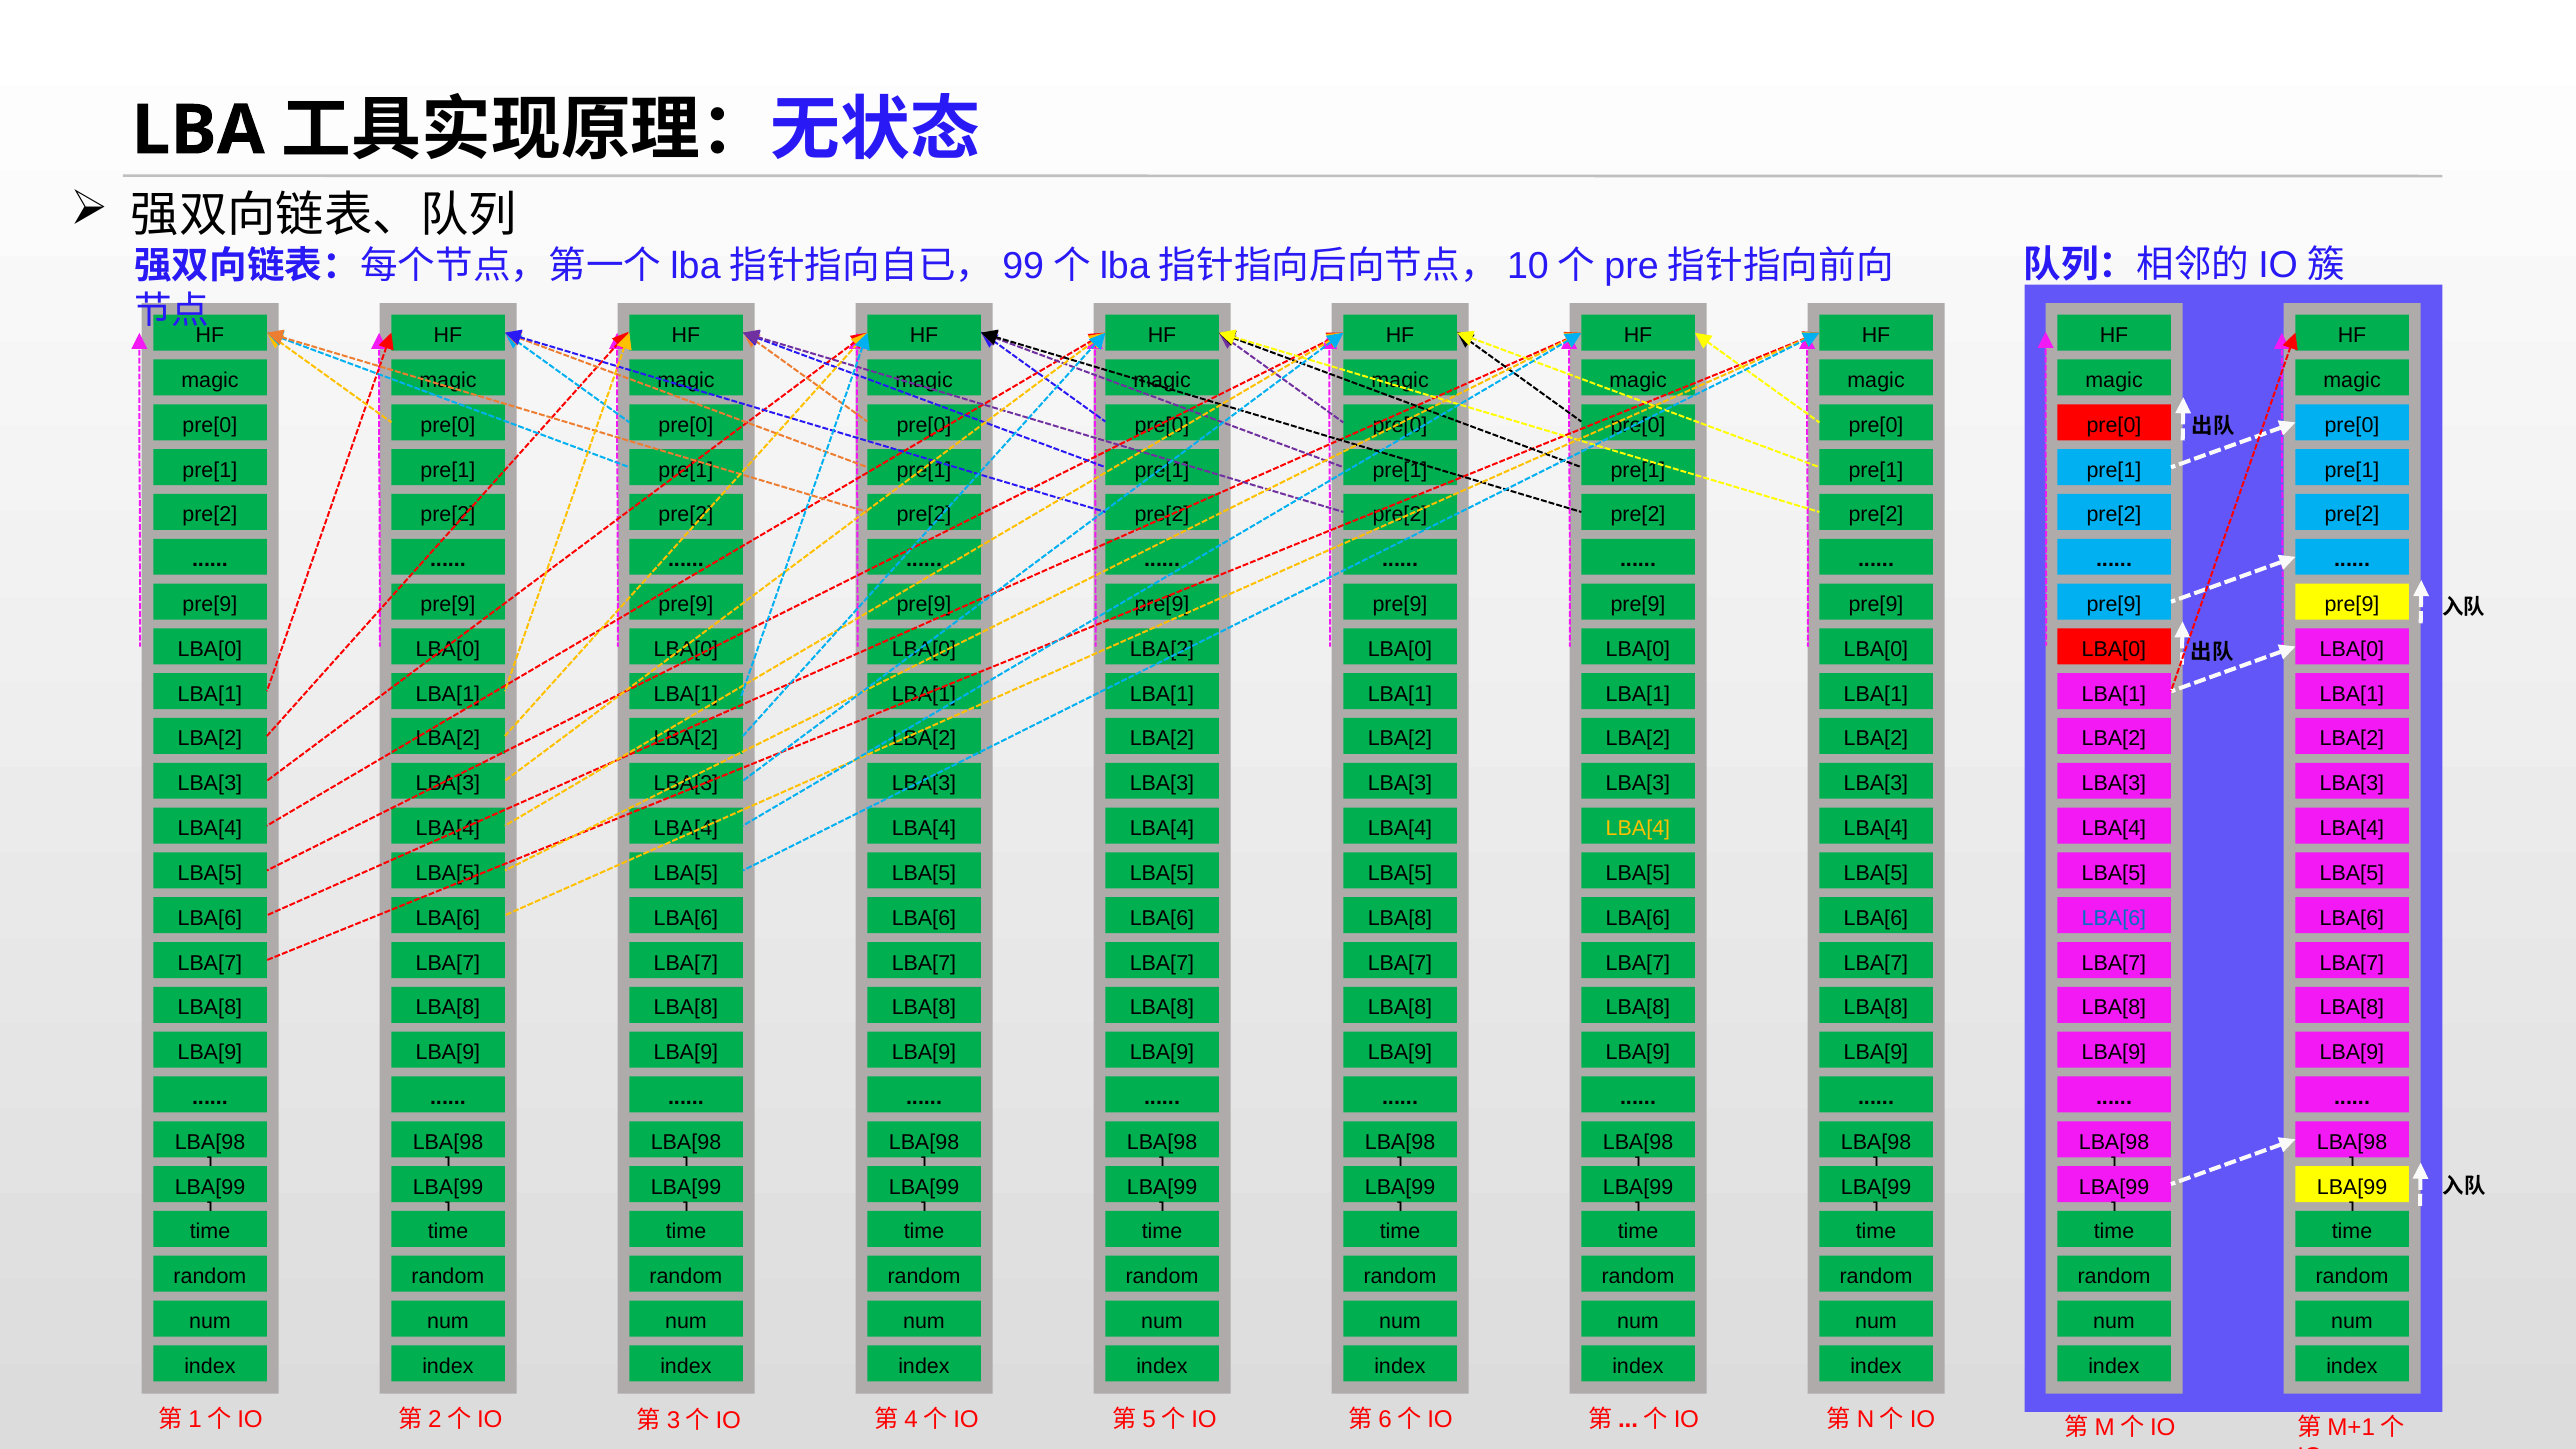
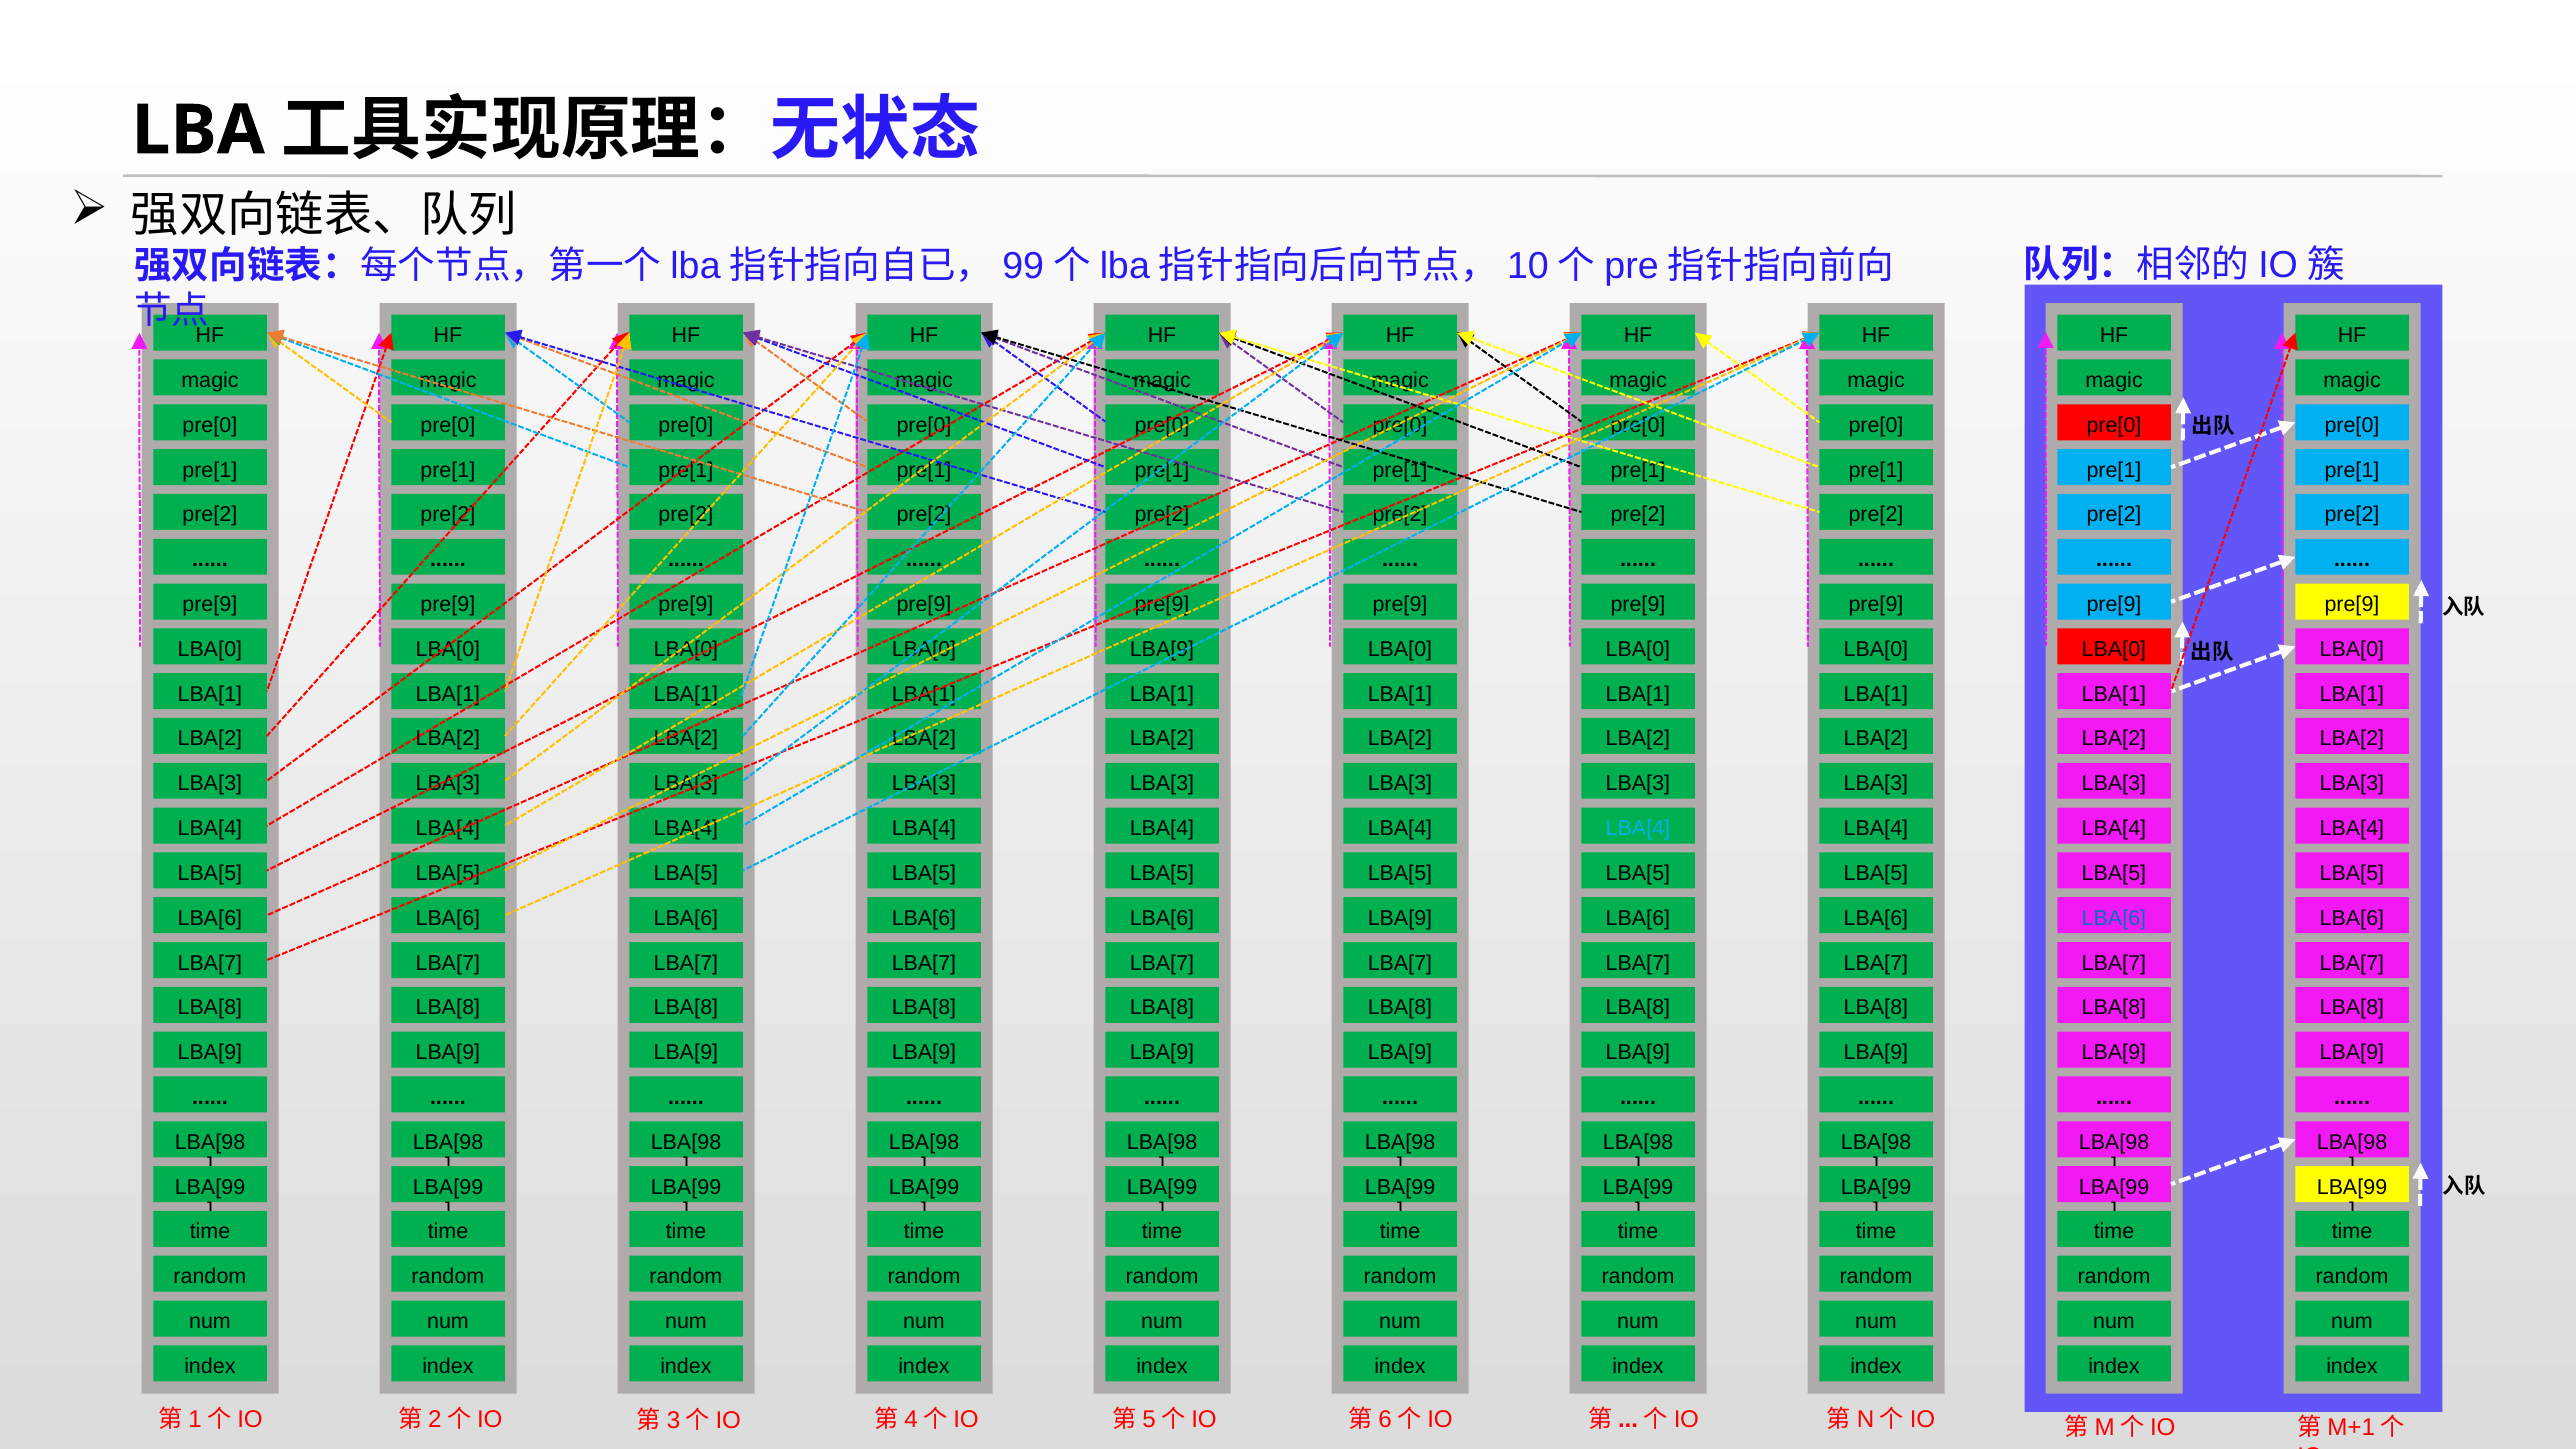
LBA[2 at (1162, 649): LBA[2 -> LBA[9
LBA[4 at (1638, 829) colour: yellow -> light blue
LBA[8 at (1400, 918): LBA[8 -> LBA[9
